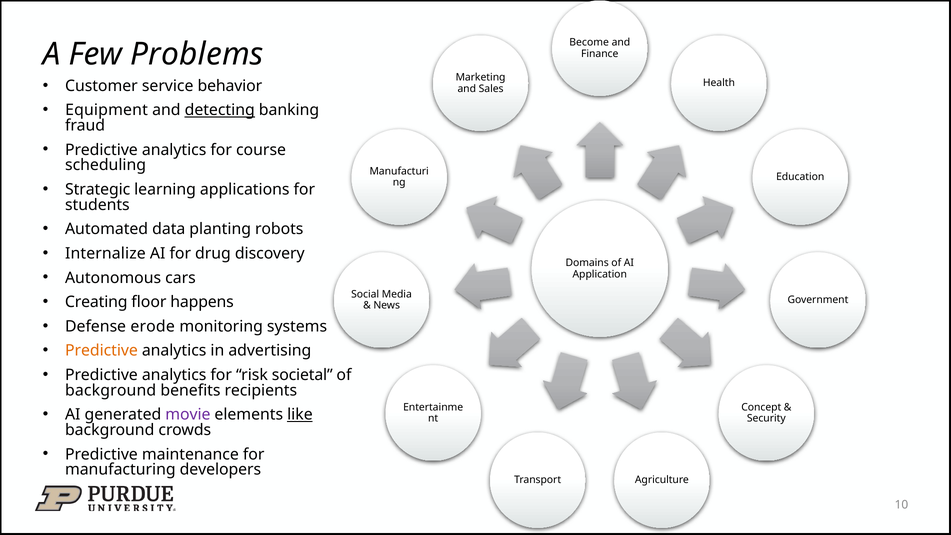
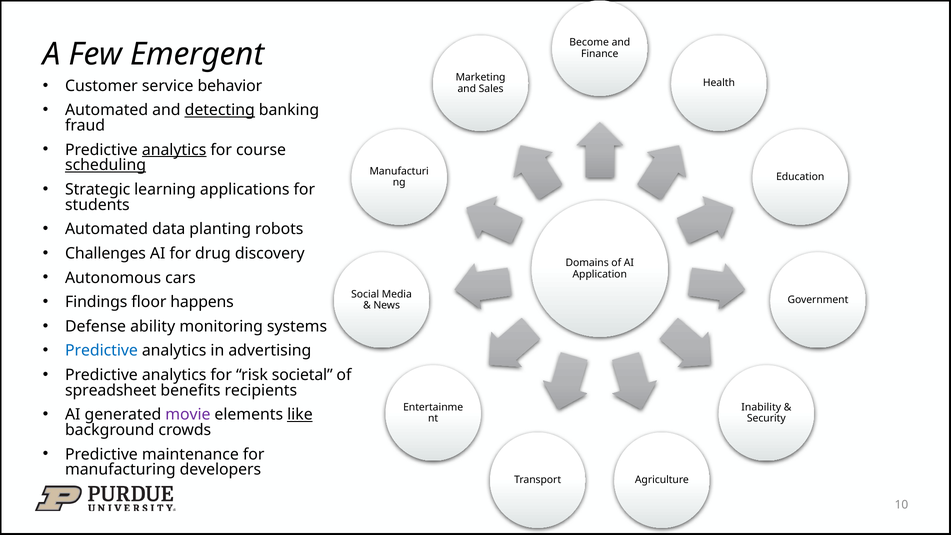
Problems: Problems -> Emergent
Equipment at (107, 110): Equipment -> Automated
analytics at (174, 150) underline: none -> present
scheduling underline: none -> present
Internalize: Internalize -> Challenges
Creating: Creating -> Findings
erode: erode -> ability
Predictive at (101, 351) colour: orange -> blue
background at (111, 390): background -> spreadsheet
Concept: Concept -> Inability
